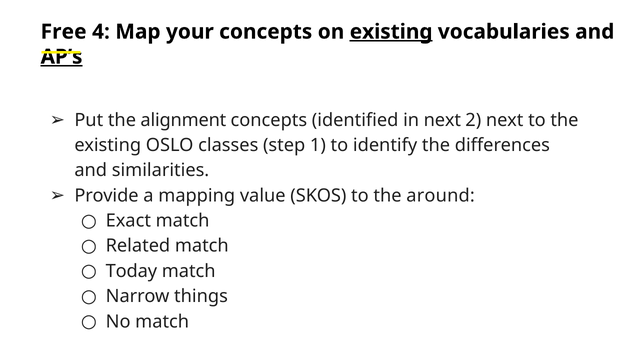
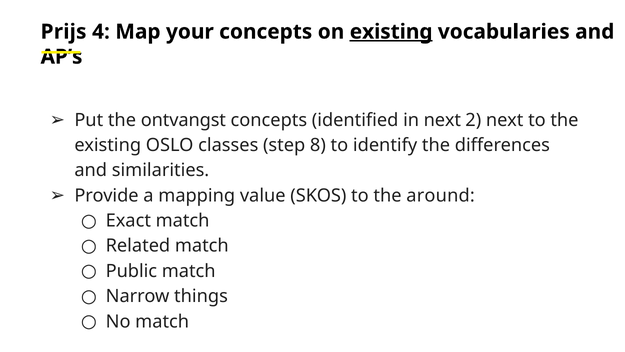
Free: Free -> Prijs
AP’s underline: present -> none
alignment: alignment -> ontvangst
1: 1 -> 8
Today: Today -> Public
